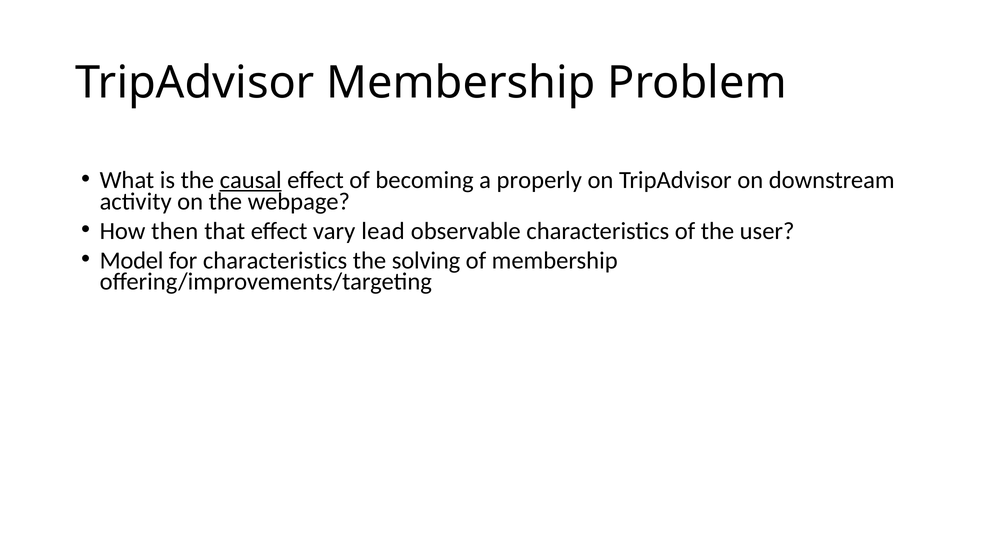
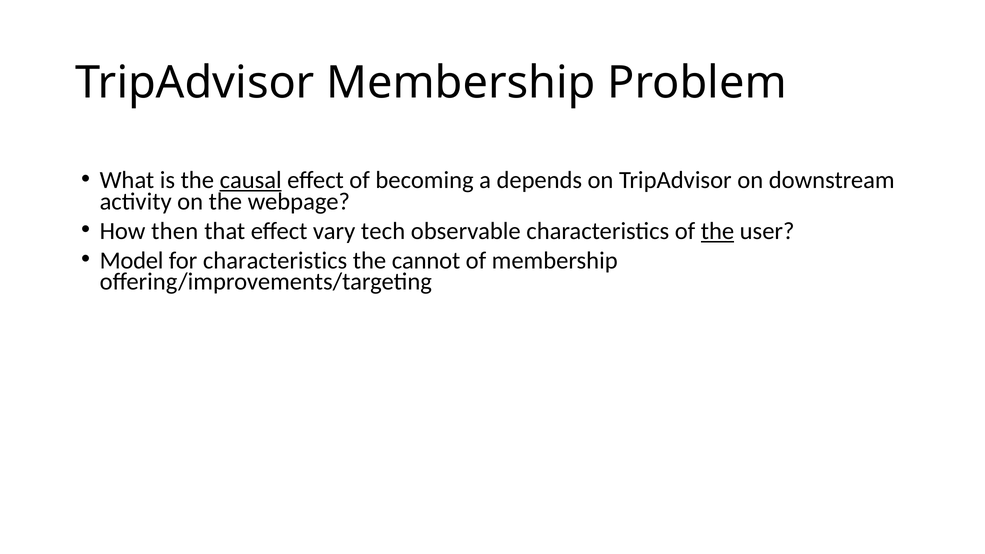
properly: properly -> depends
lead: lead -> tech
the at (718, 231) underline: none -> present
solving: solving -> cannot
